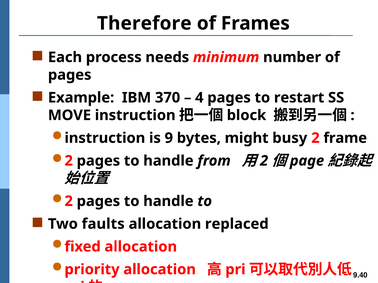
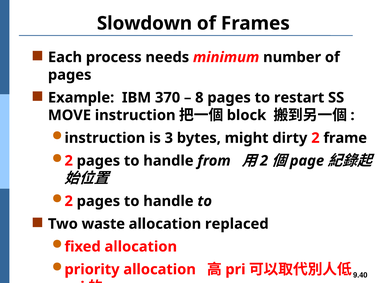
Therefore: Therefore -> Slowdown
4: 4 -> 8
9: 9 -> 3
busy: busy -> dirty
faults: faults -> waste
